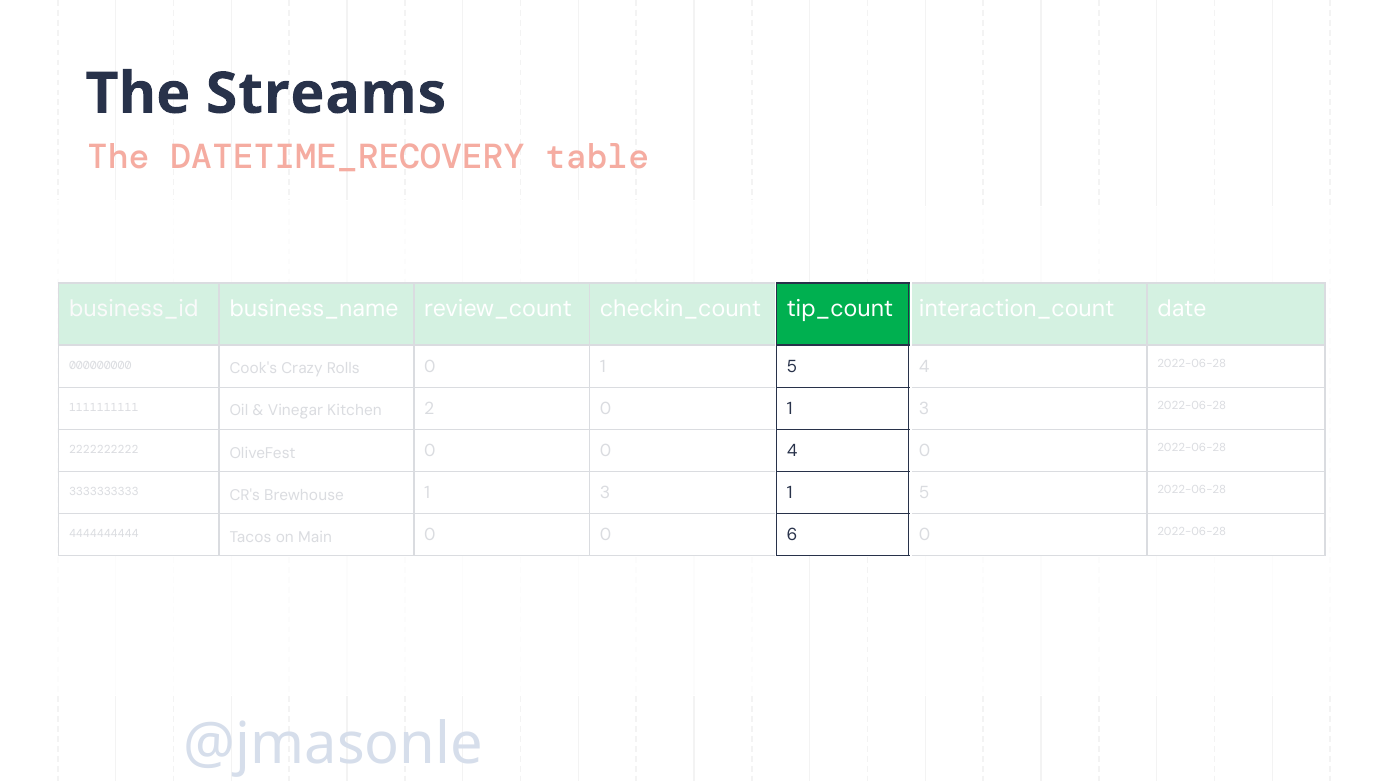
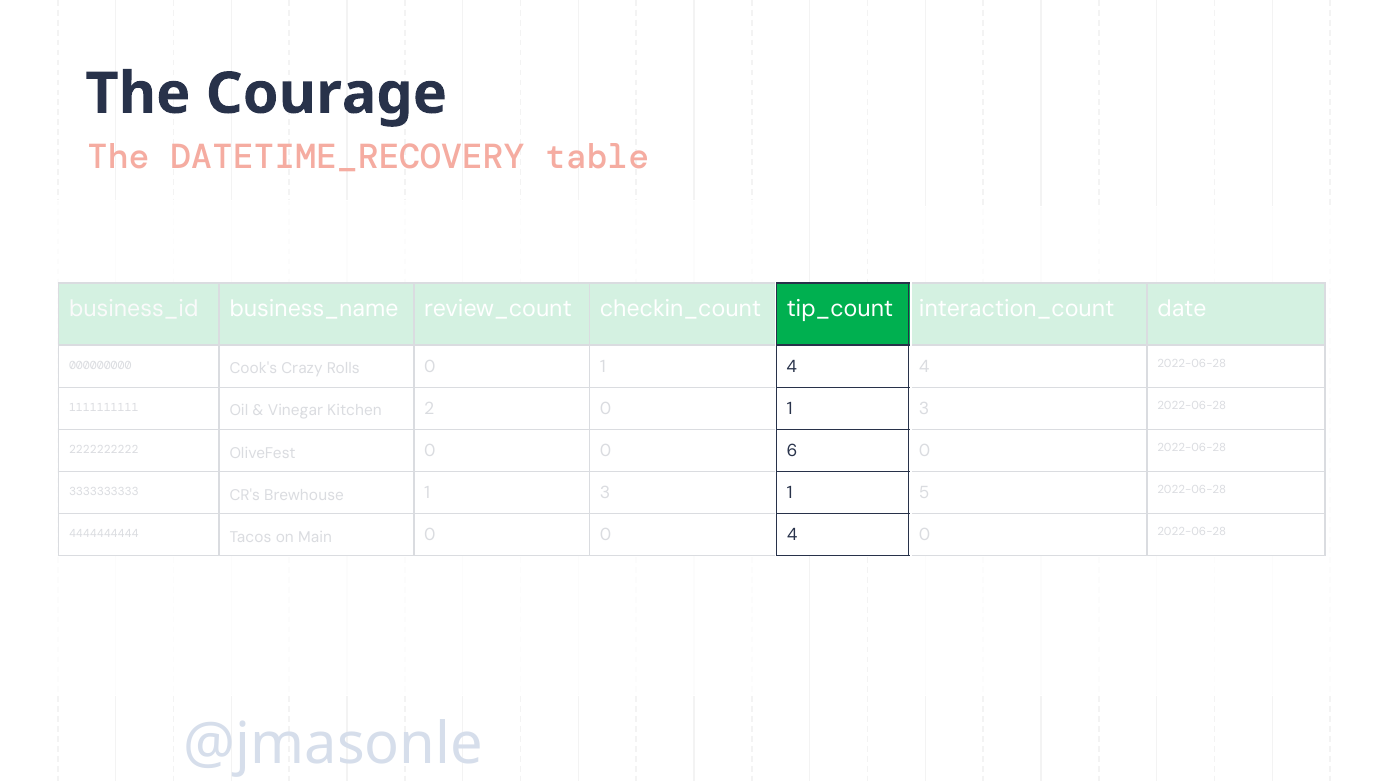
Streams: Streams -> Courage
5 at (792, 367): 5 -> 4
4 at (792, 451): 4 -> 6
6 at (792, 535): 6 -> 4
